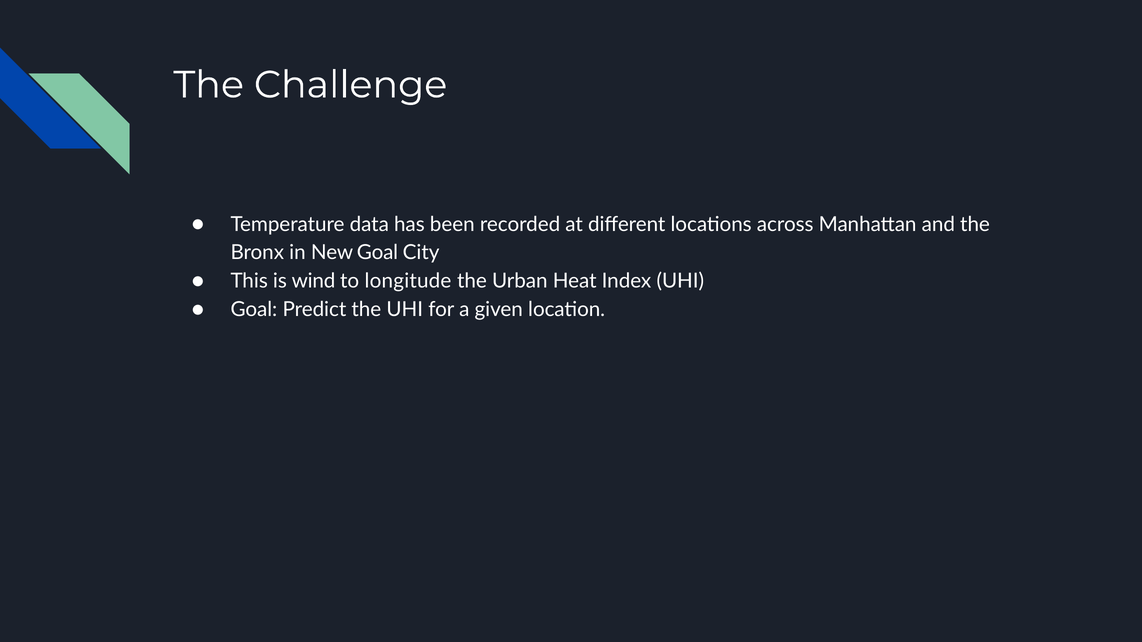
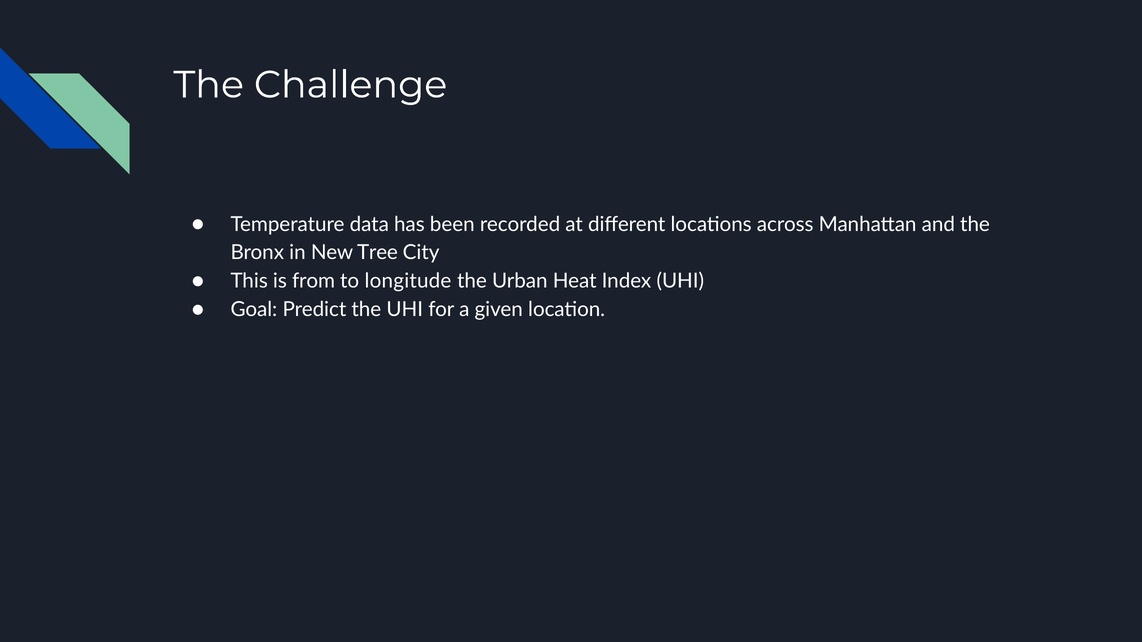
New Goal: Goal -> Tree
wind: wind -> from
